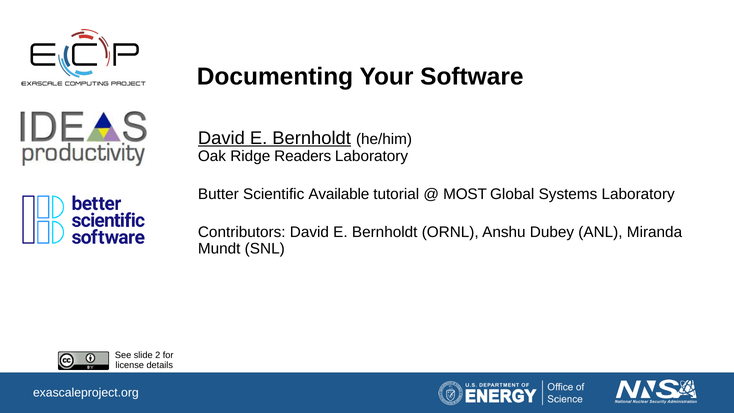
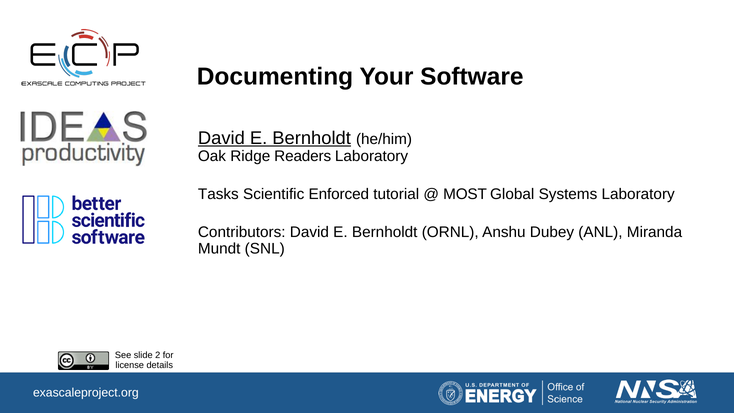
Butter: Butter -> Tasks
Available: Available -> Enforced
